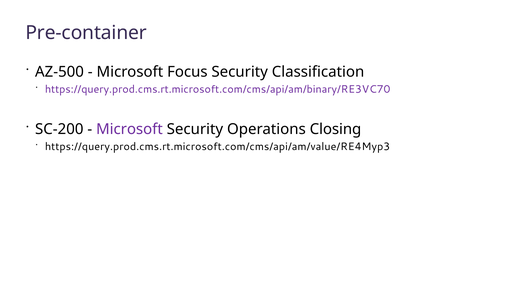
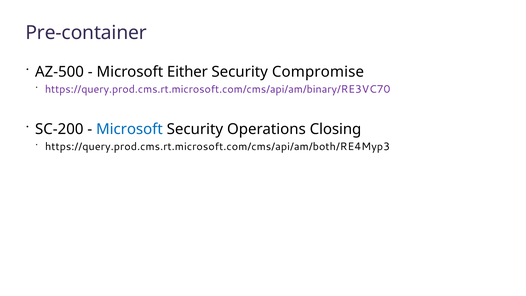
Focus: Focus -> Either
Classification: Classification -> Compromise
Microsoft at (129, 129) colour: purple -> blue
https://query.prod.cms.rt.microsoft.com/cms/api/am/value/RE4Myp3: https://query.prod.cms.rt.microsoft.com/cms/api/am/value/RE4Myp3 -> https://query.prod.cms.rt.microsoft.com/cms/api/am/both/RE4Myp3
